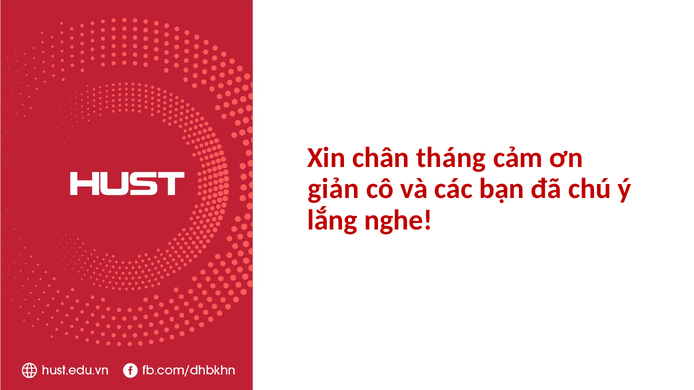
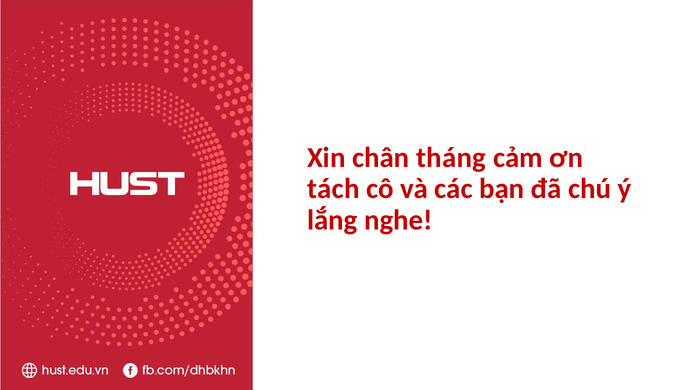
giản: giản -> tách
